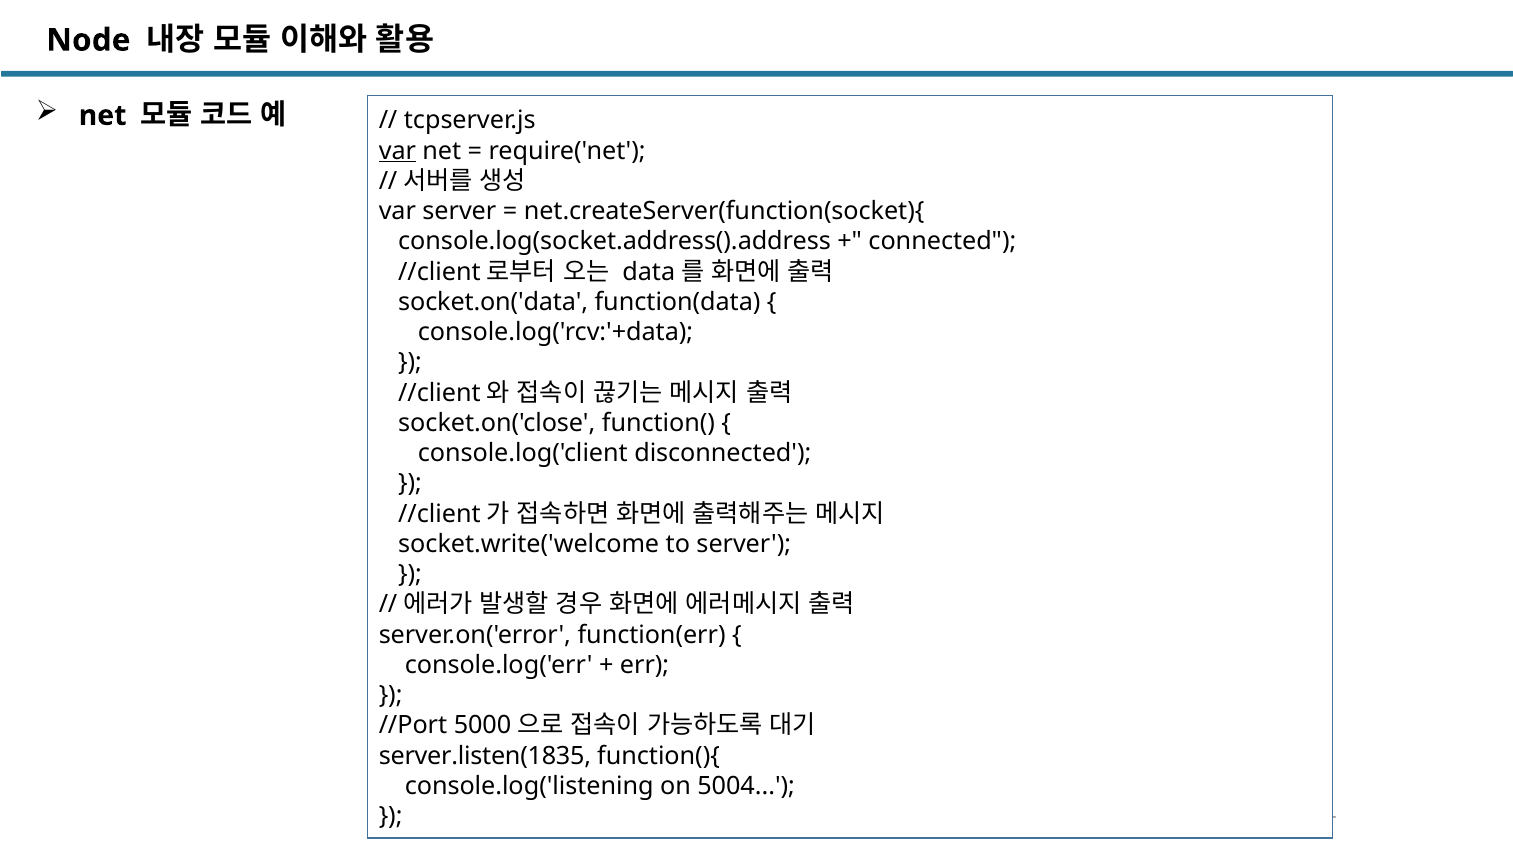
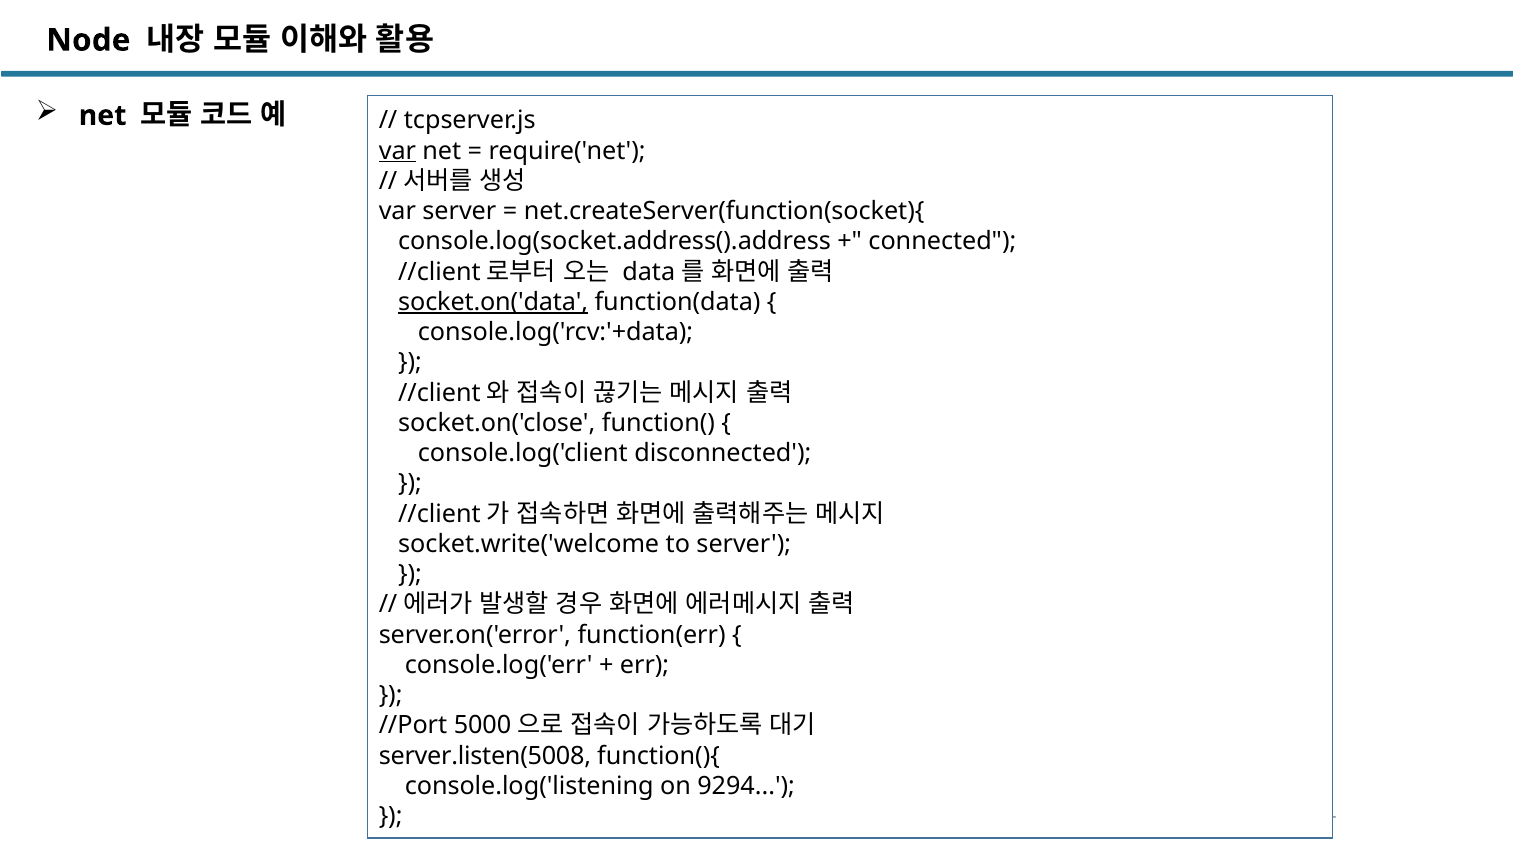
socket.on('data underline: none -> present
server.listen(1835: server.listen(1835 -> server.listen(5008
5004: 5004 -> 9294
